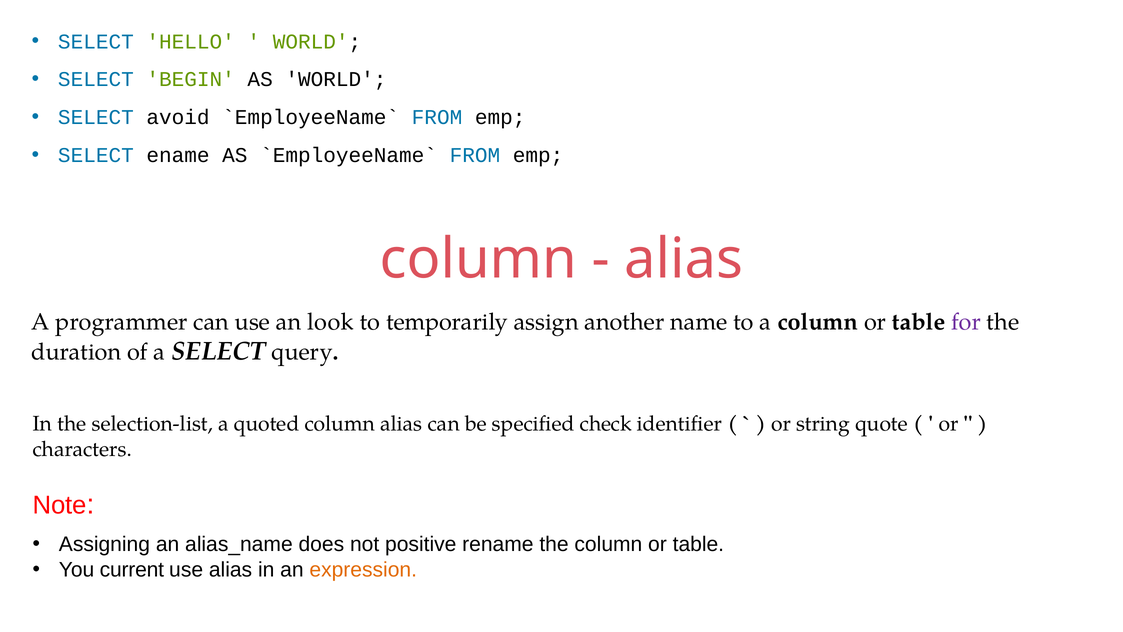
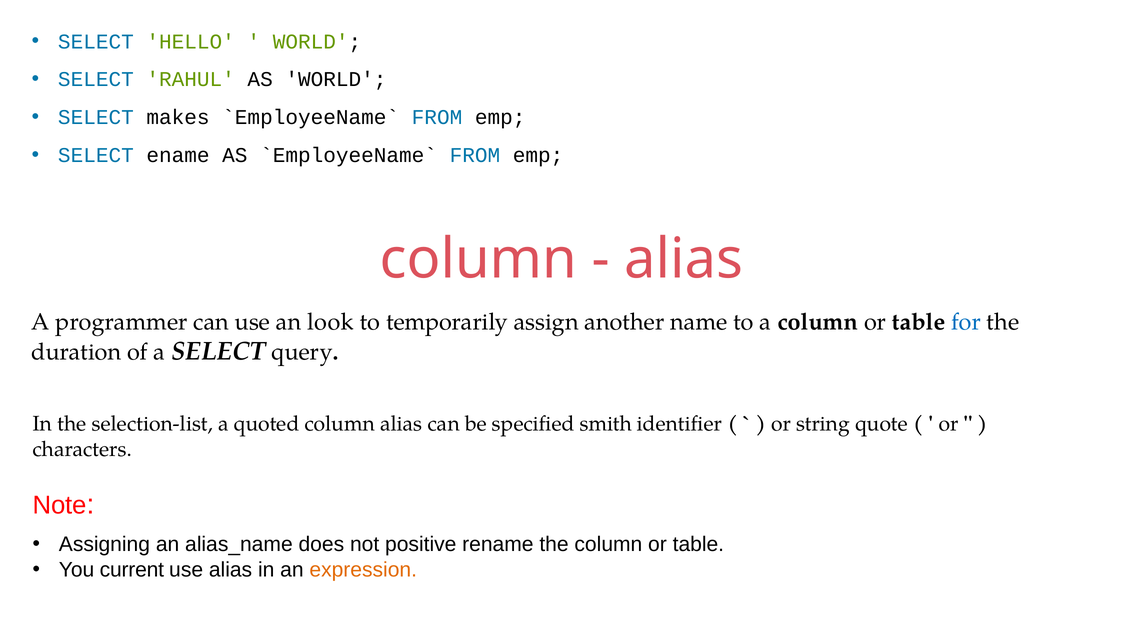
BEGIN: BEGIN -> RAHUL
avoid: avoid -> makes
for colour: purple -> blue
check: check -> smith
